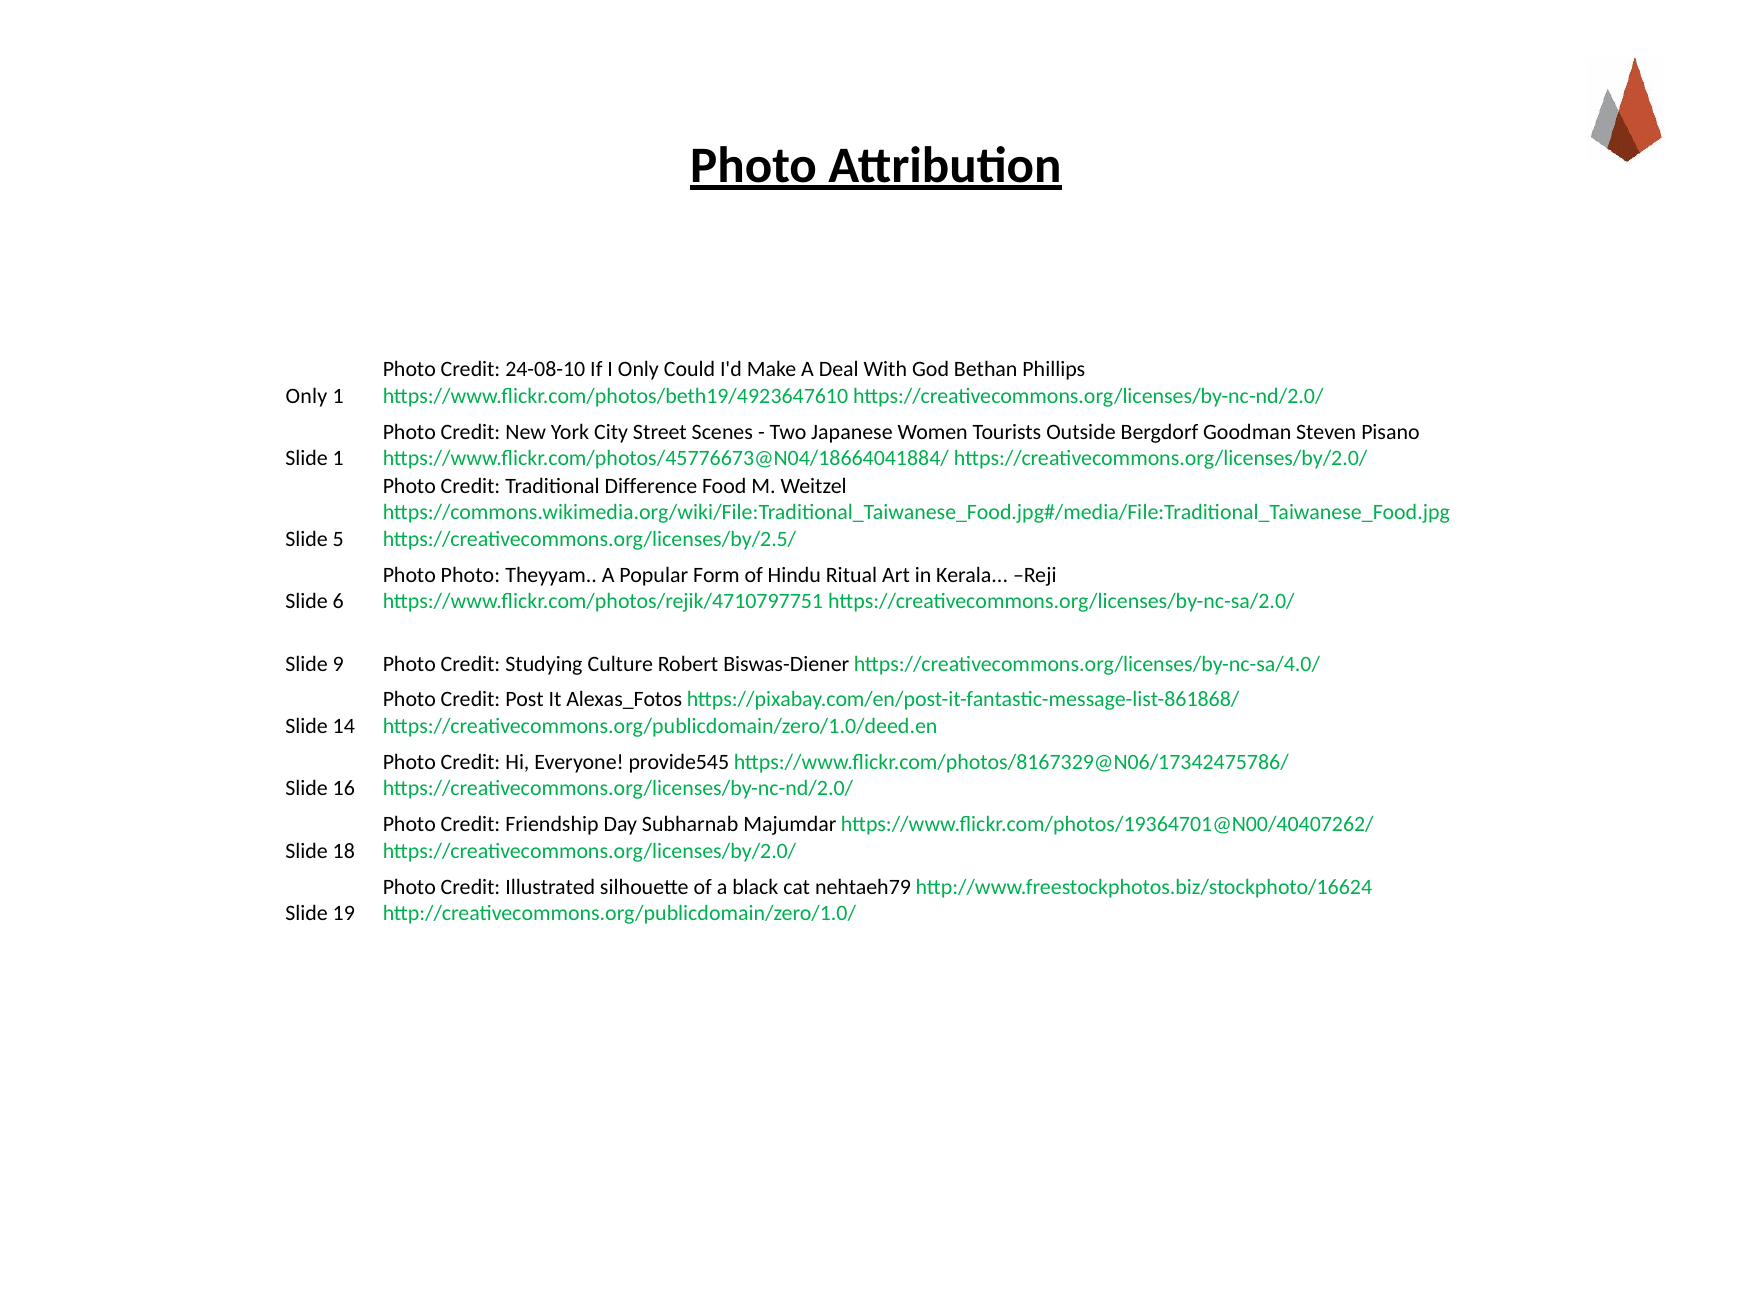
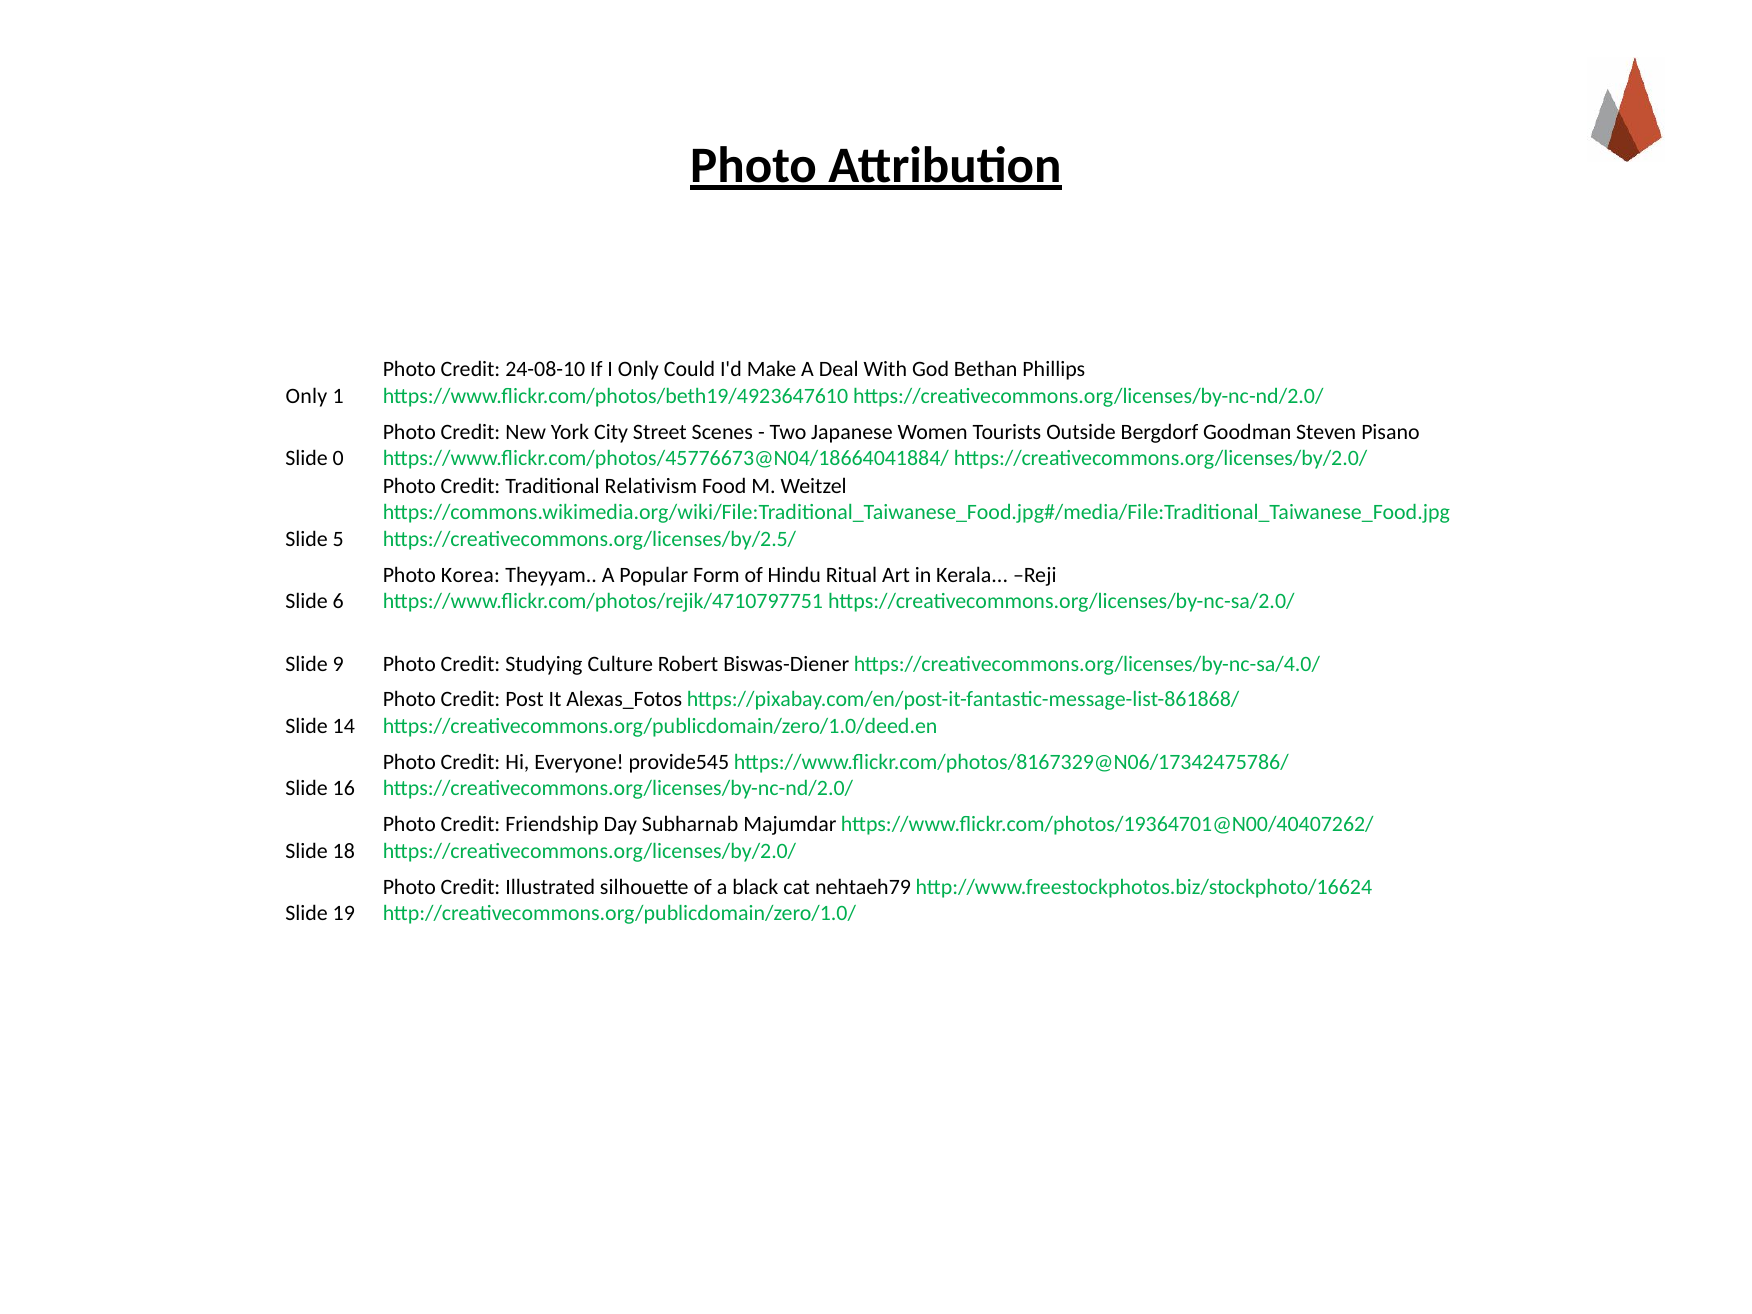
Slide 1: 1 -> 0
Difference: Difference -> Relativism
Photo Photo: Photo -> Korea
